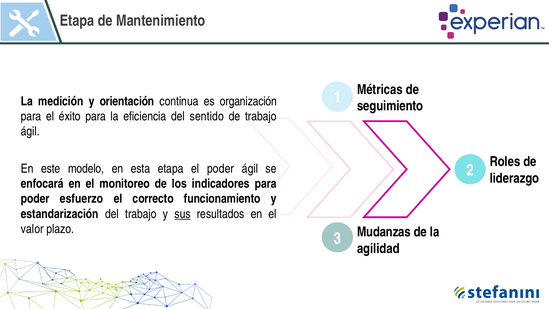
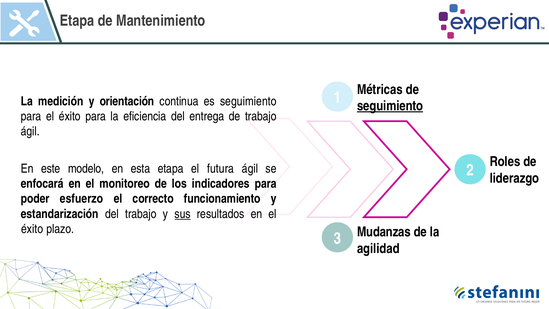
es organización: organización -> seguimiento
seguimiento at (390, 106) underline: none -> present
sentido: sentido -> entrega
el poder: poder -> futura
valor at (32, 229): valor -> éxito
